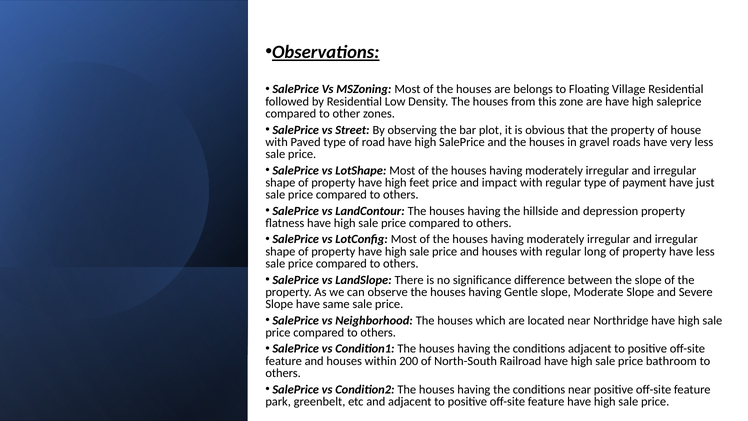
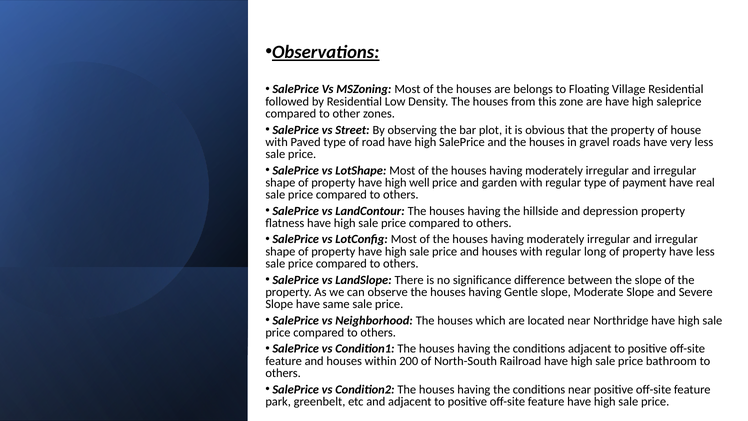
feet: feet -> well
impact: impact -> garden
just: just -> real
